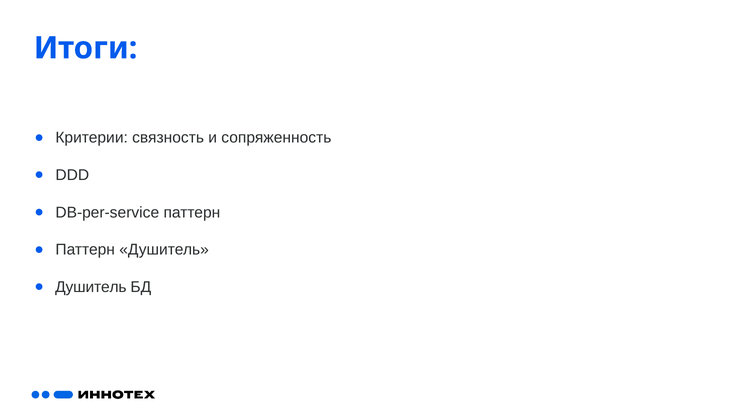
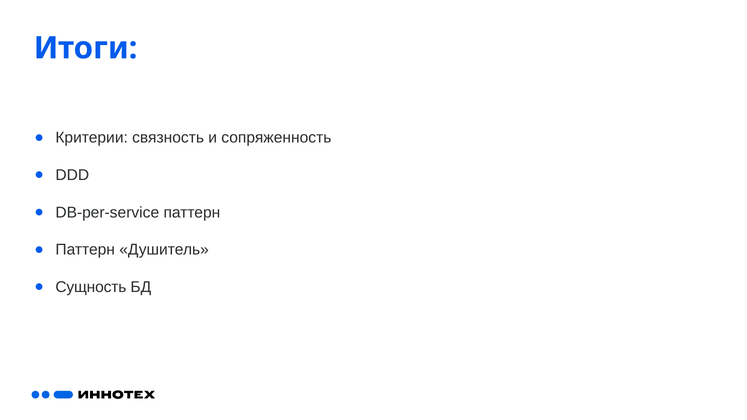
Душитель at (91, 287): Душитель -> Сущность
